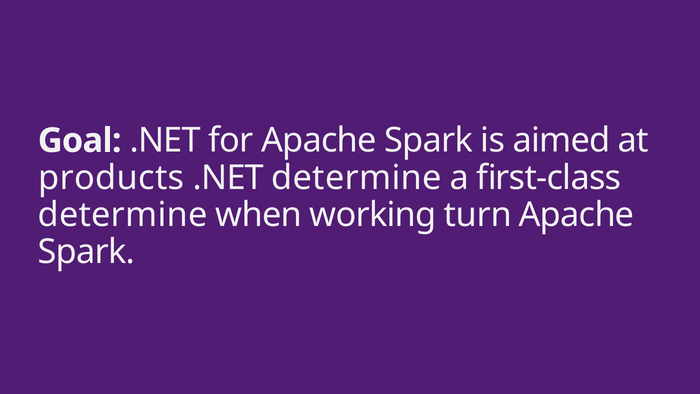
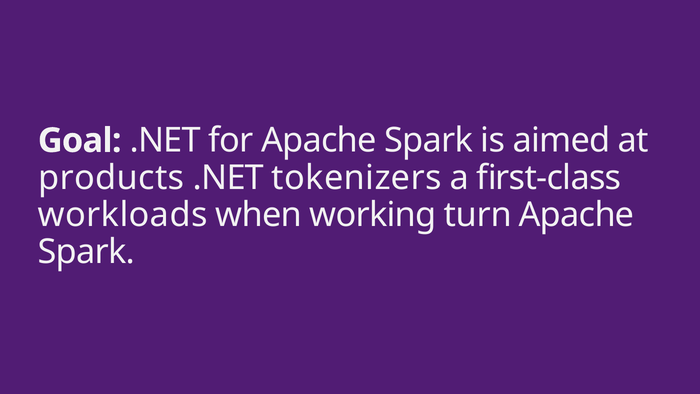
.NET determine: determine -> tokenizers
determine at (123, 215): determine -> workloads
